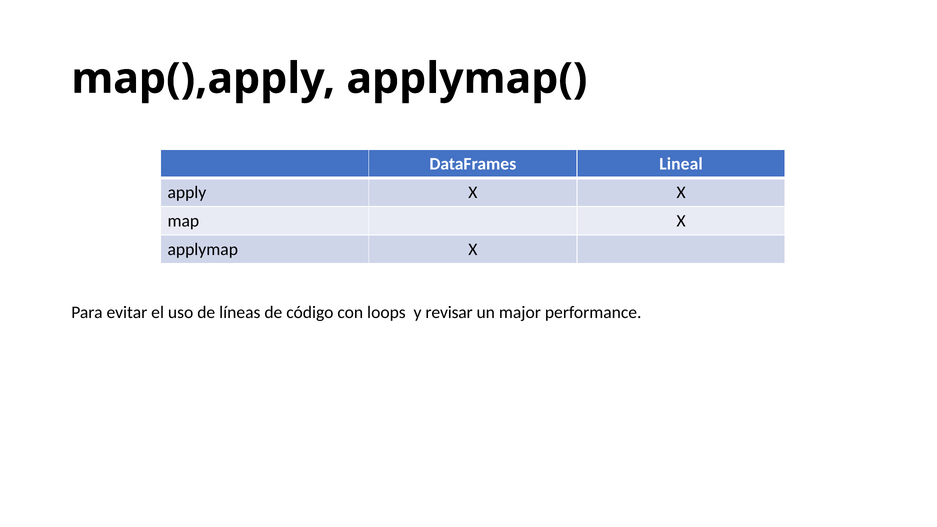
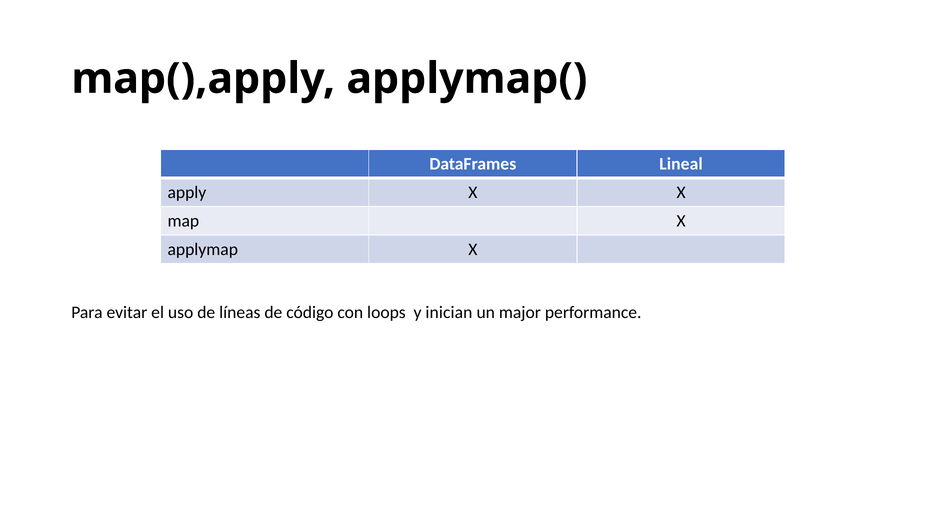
revisar: revisar -> inician
